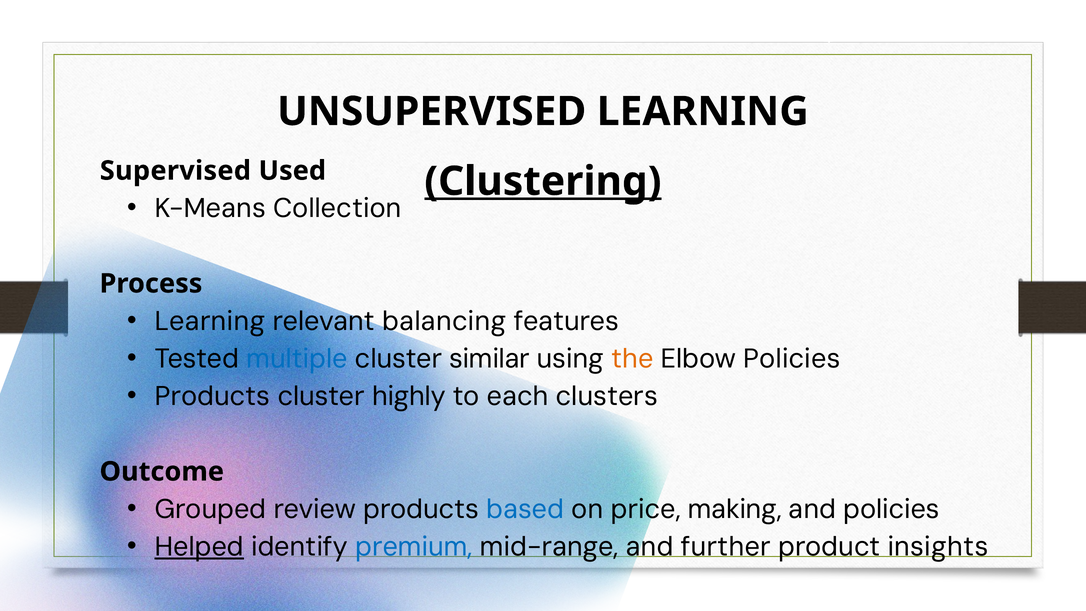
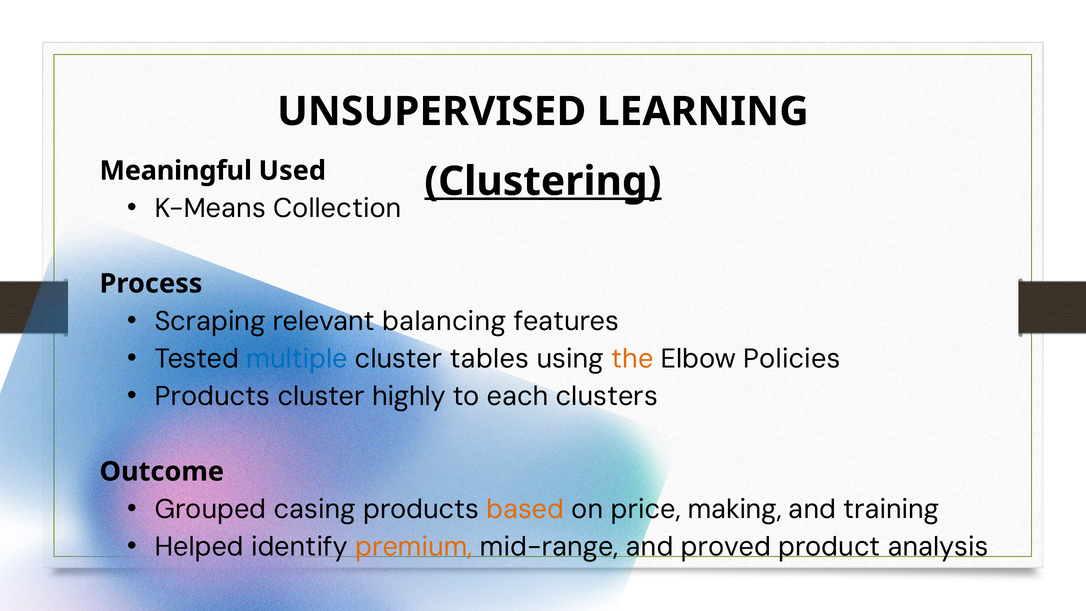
Supervised: Supervised -> Meaningful
Learning at (210, 321): Learning -> Scraping
similar: similar -> tables
review: review -> casing
based colour: blue -> orange
and policies: policies -> training
Helped underline: present -> none
premium colour: blue -> orange
further: further -> proved
insights: insights -> analysis
